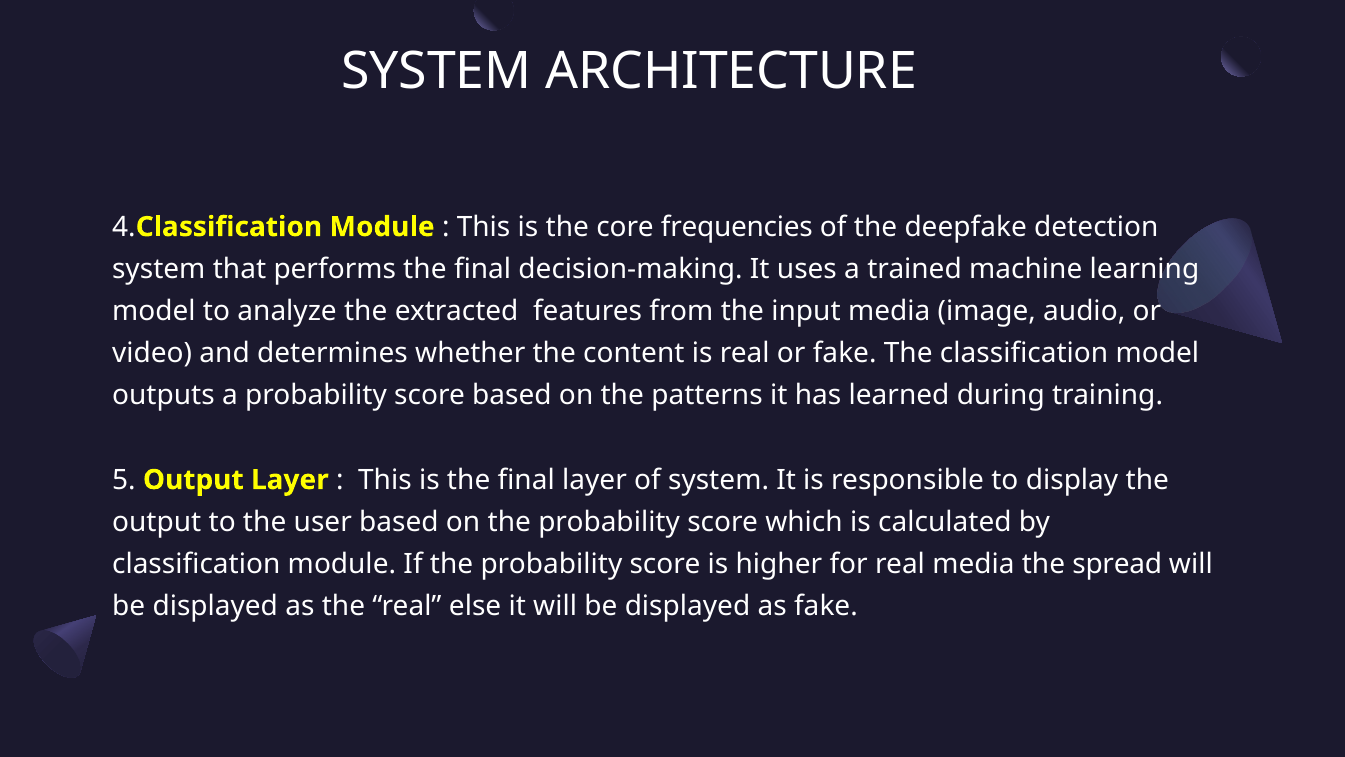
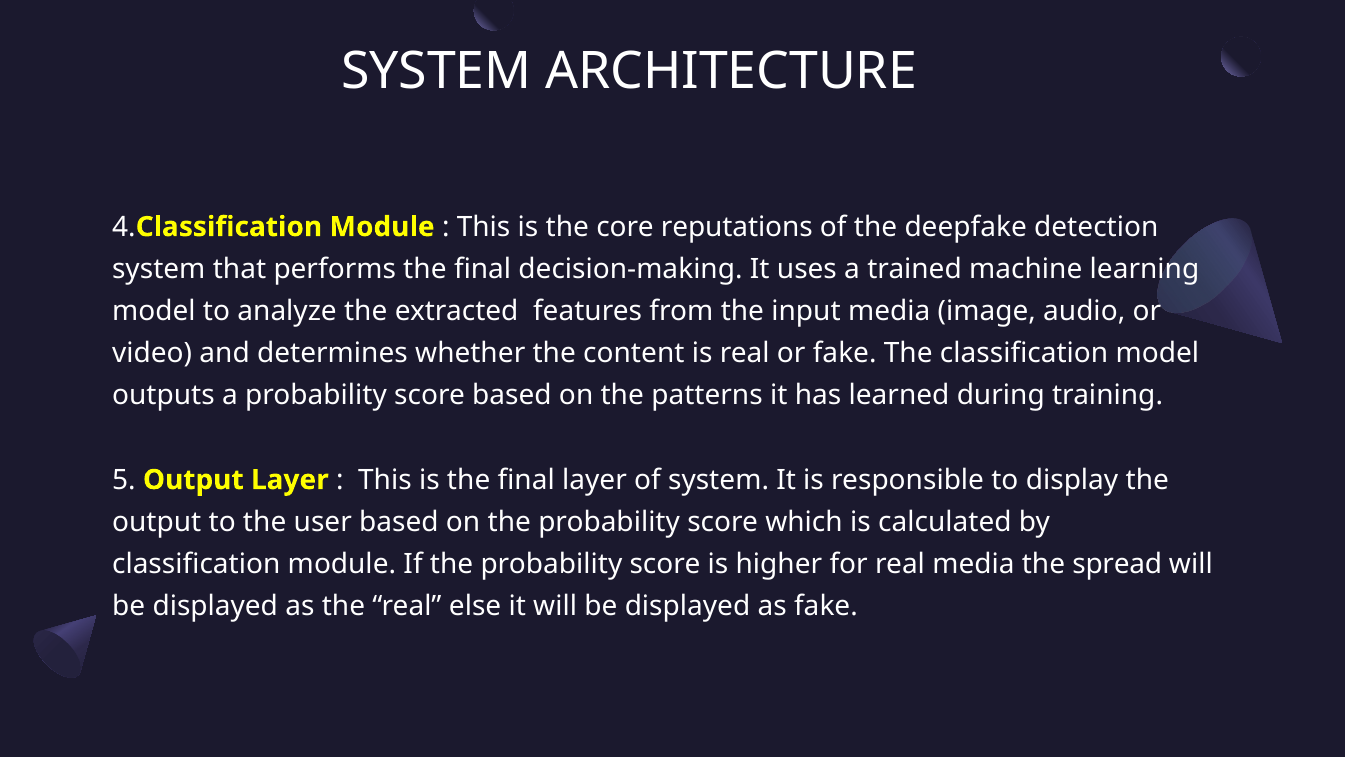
frequencies: frequencies -> reputations
